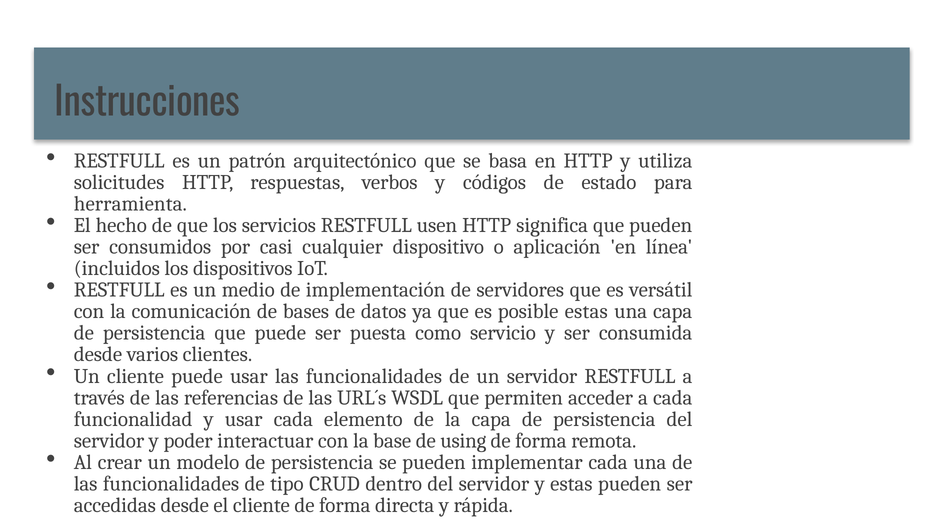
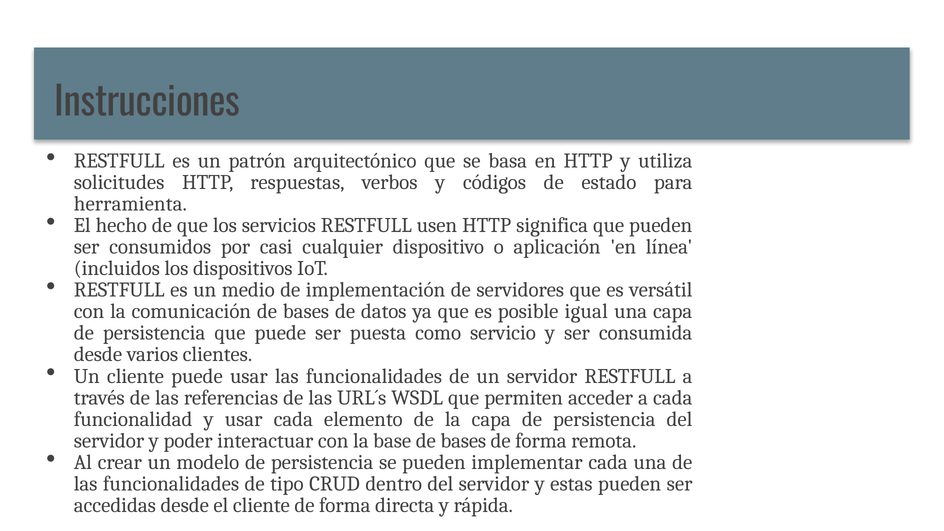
posible estas: estas -> igual
base de using: using -> bases
